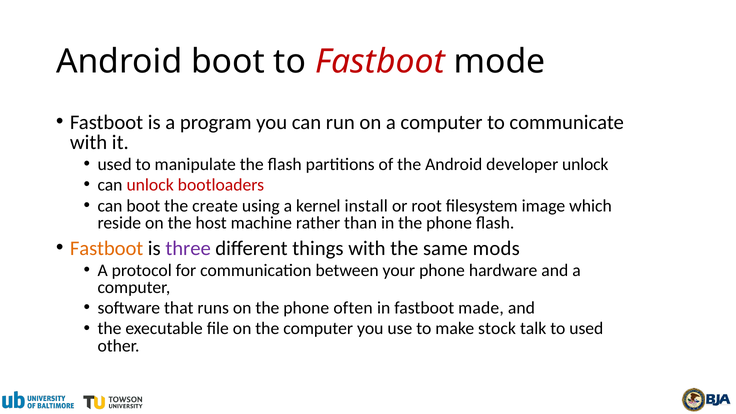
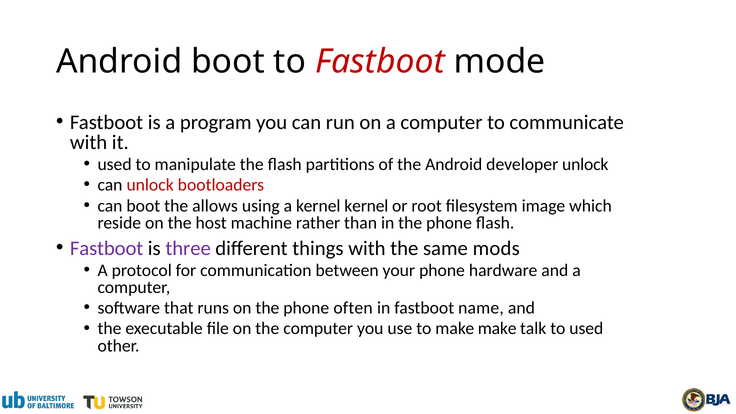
create: create -> allows
kernel install: install -> kernel
Fastboot at (107, 248) colour: orange -> purple
made: made -> name
make stock: stock -> make
